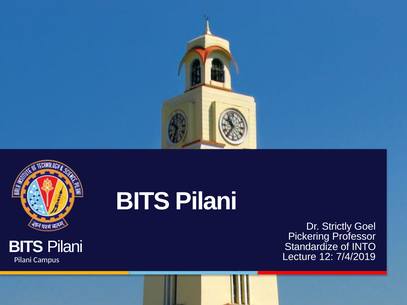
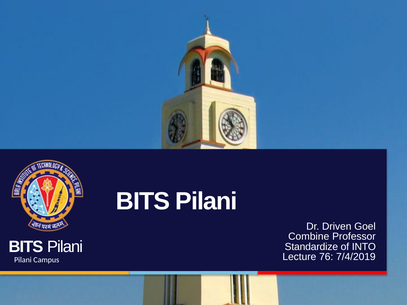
Strictly: Strictly -> Driven
Pickering: Pickering -> Combine
12: 12 -> 76
